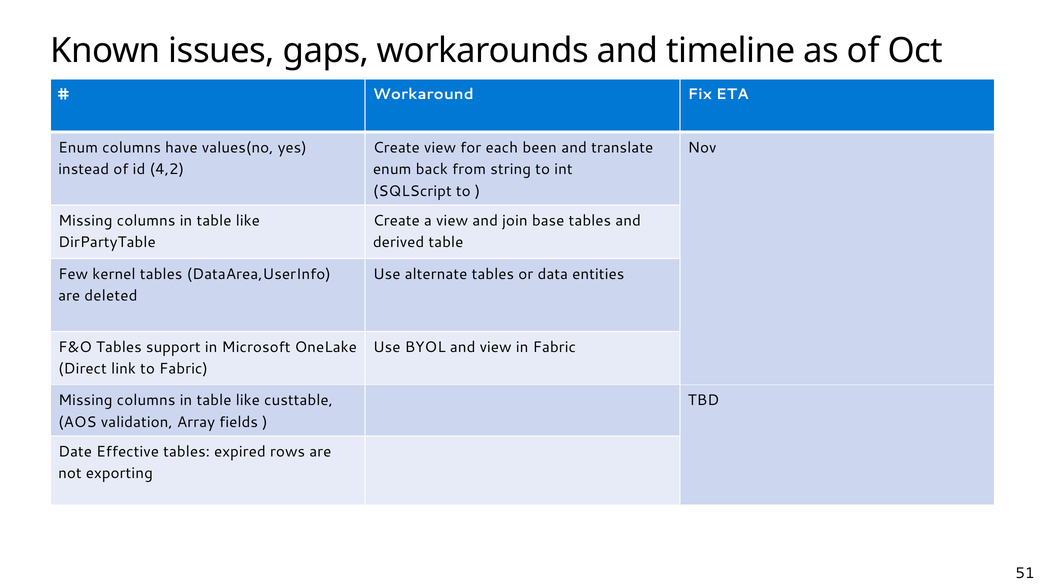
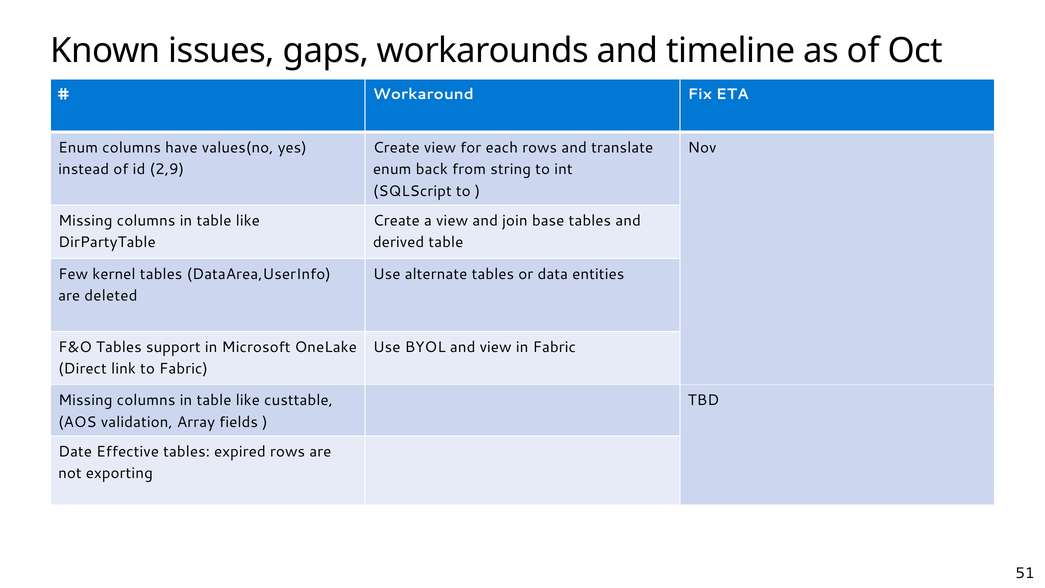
each been: been -> rows
4,2: 4,2 -> 2,9
